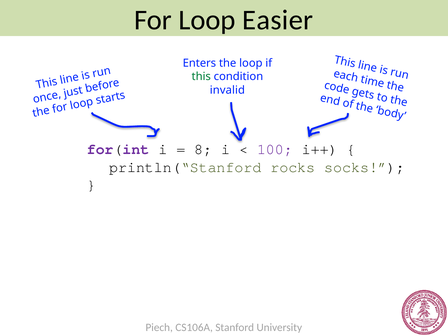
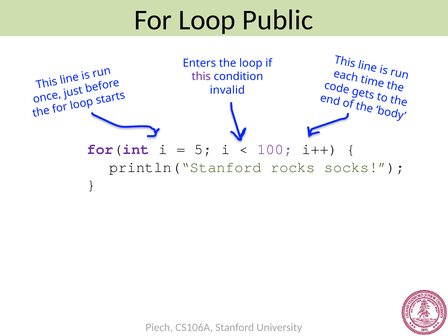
Easier: Easier -> Public
this colour: green -> purple
8: 8 -> 5
